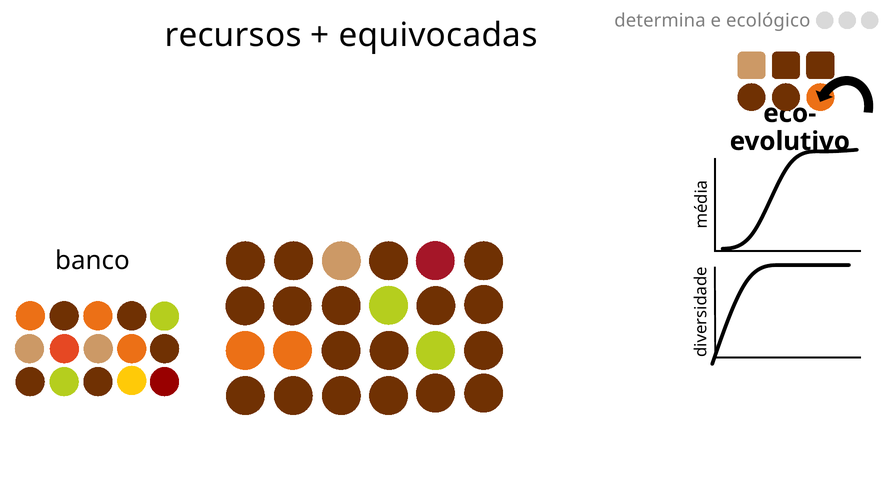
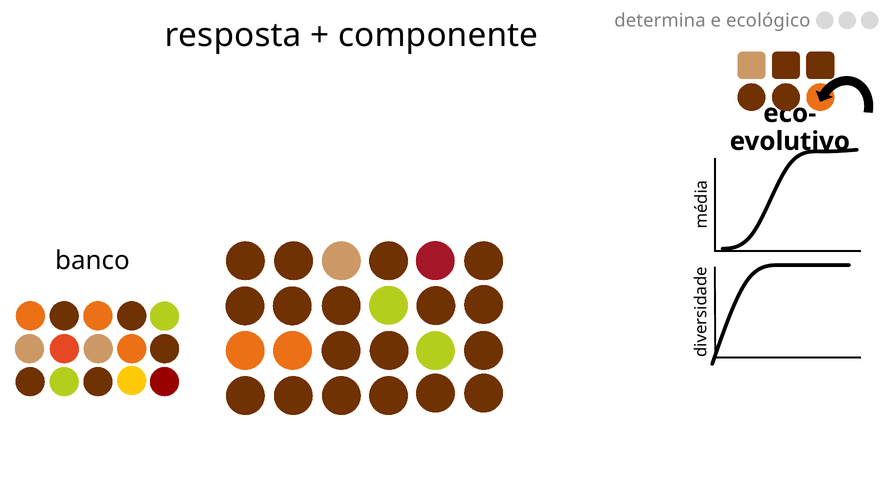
recursos: recursos -> resposta
equivocadas: equivocadas -> componente
